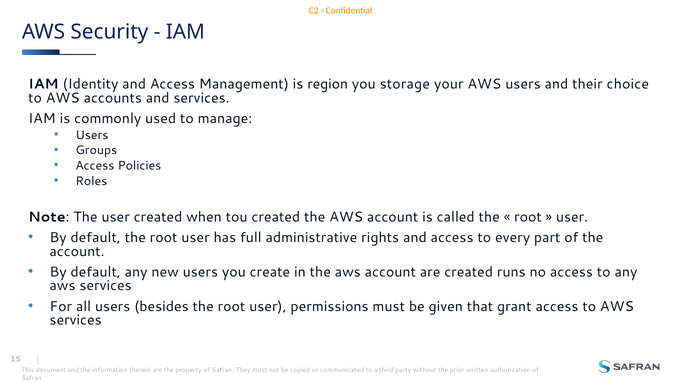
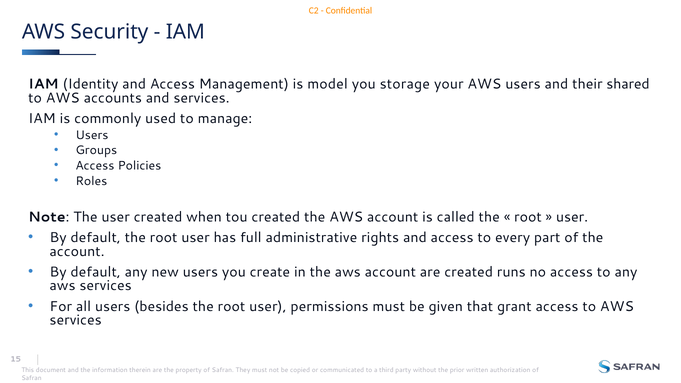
region: region -> model
choice: choice -> shared
